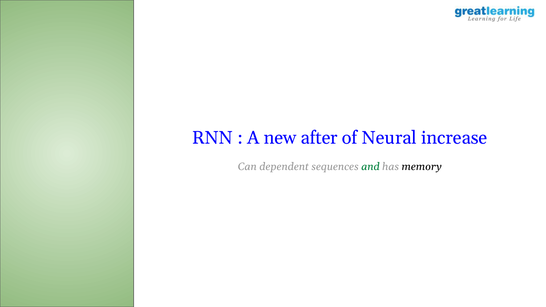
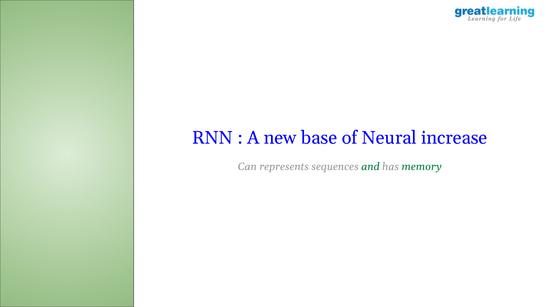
after: after -> base
dependent: dependent -> represents
memory colour: black -> green
